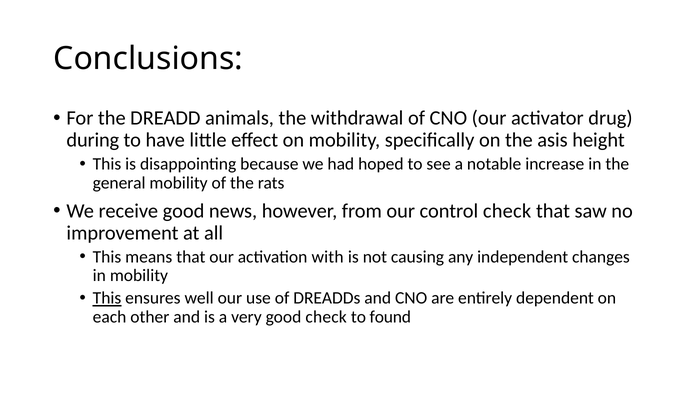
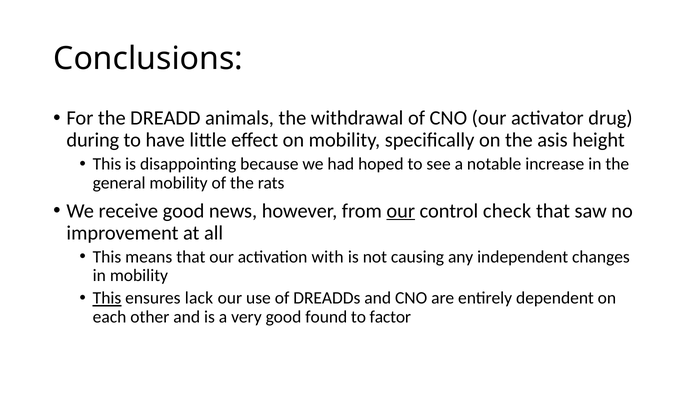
our at (401, 211) underline: none -> present
well: well -> lack
good check: check -> found
found: found -> factor
